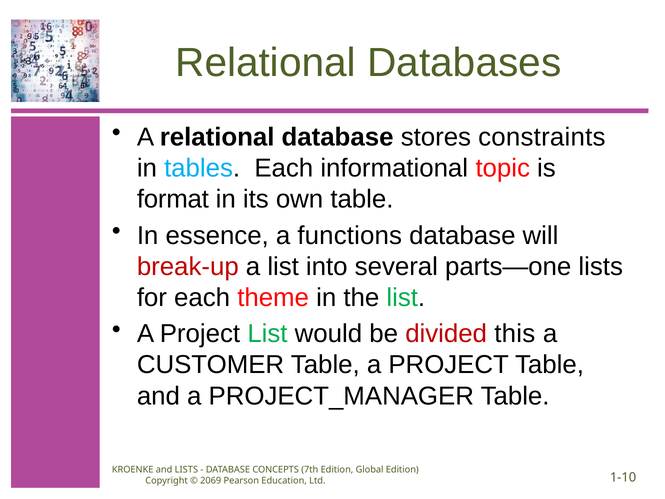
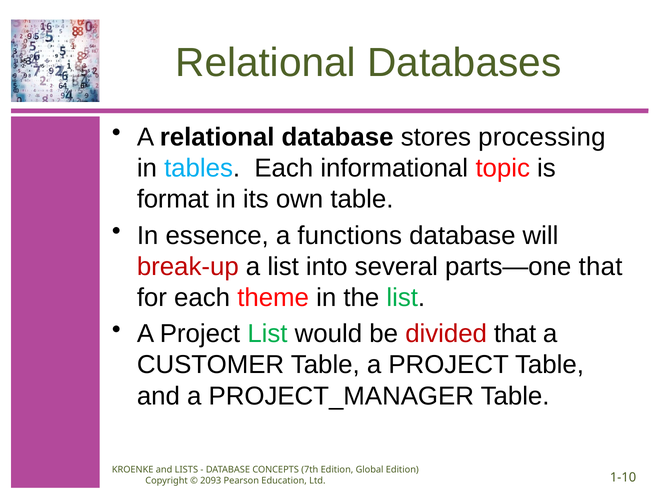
constraints: constraints -> processing
parts—one lists: lists -> that
divided this: this -> that
2069: 2069 -> 2093
